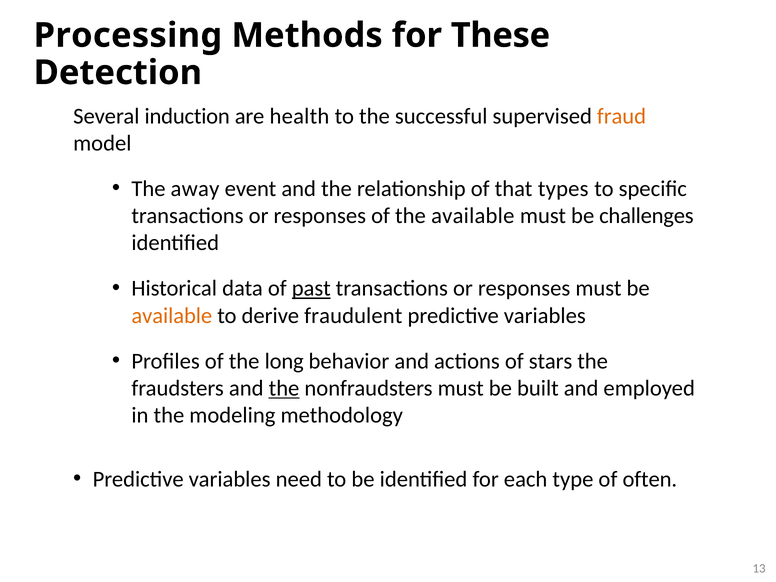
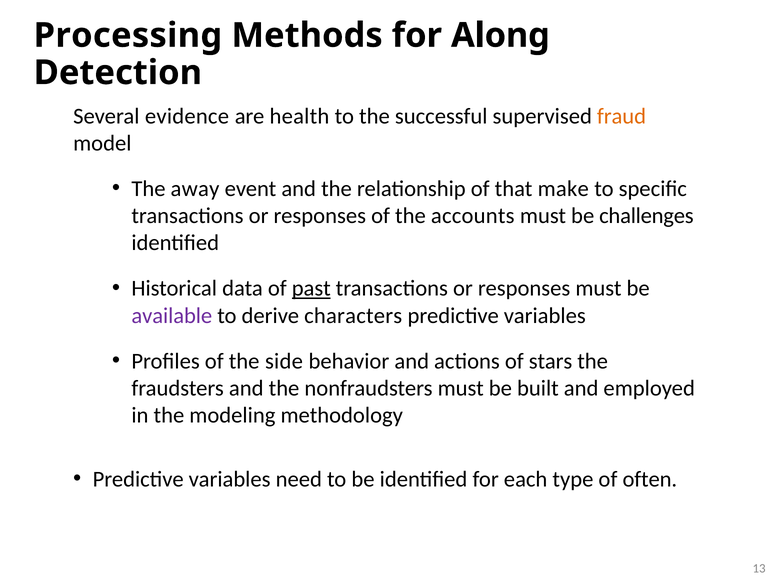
These: These -> Along
induction: induction -> evidence
types: types -> make
the available: available -> accounts
available at (172, 316) colour: orange -> purple
fraudulent: fraudulent -> characters
long: long -> side
the at (284, 388) underline: present -> none
